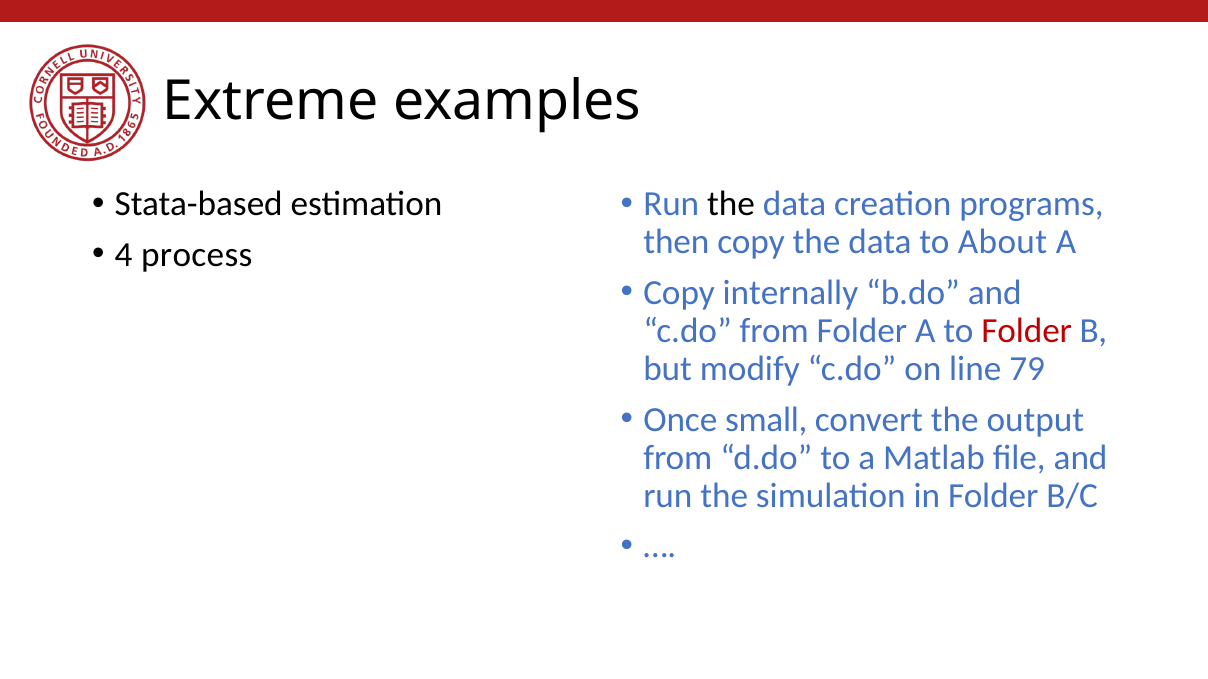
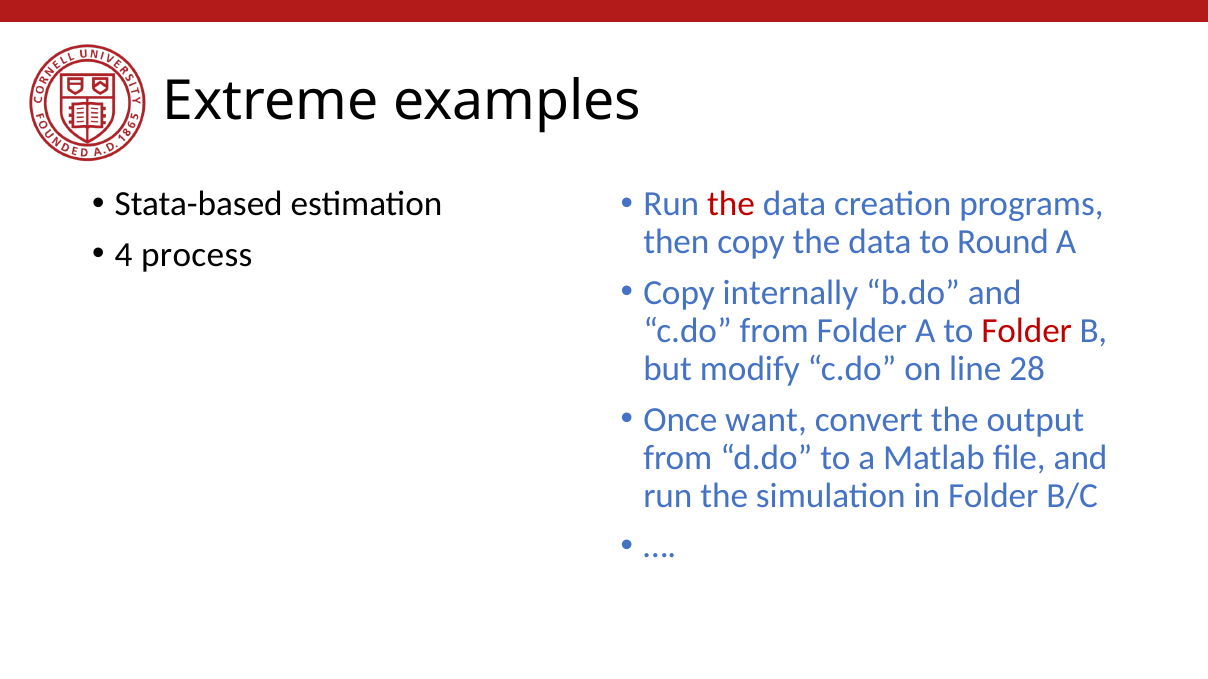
the at (731, 204) colour: black -> red
About: About -> Round
79: 79 -> 28
small: small -> want
